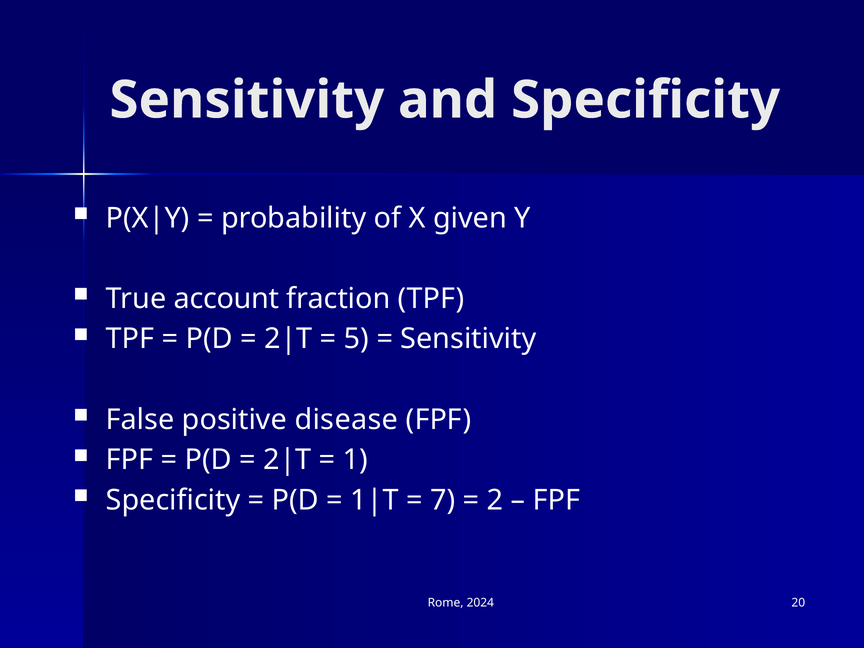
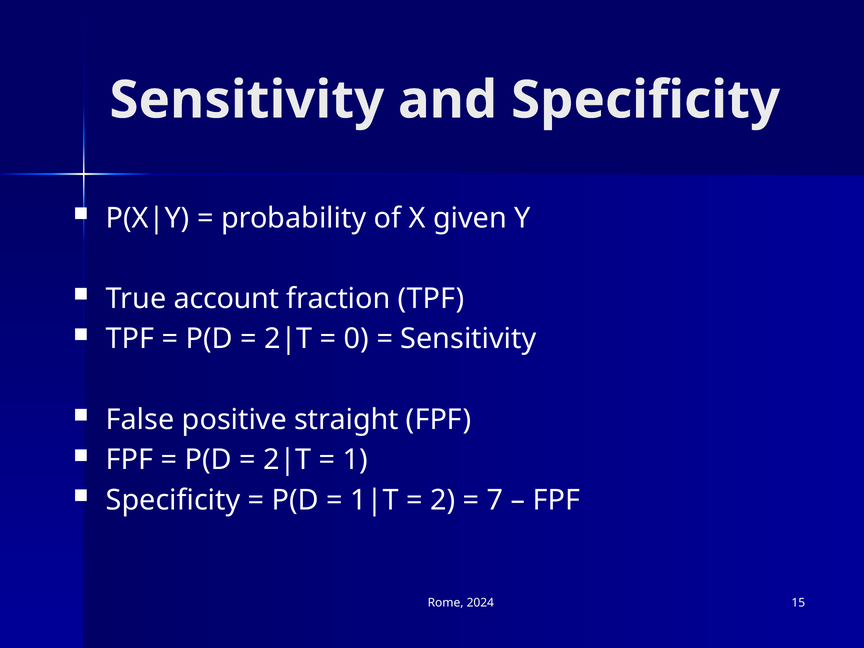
5: 5 -> 0
disease: disease -> straight
7: 7 -> 2
2: 2 -> 7
20: 20 -> 15
